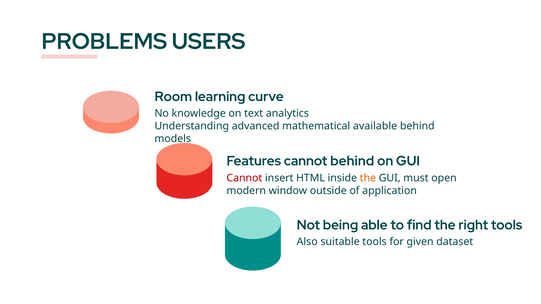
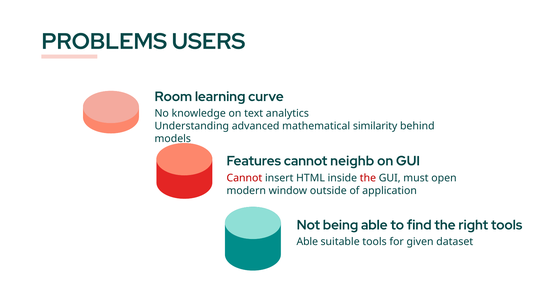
available: available -> similarity
cannot behind: behind -> neighb
the at (368, 178) colour: orange -> red
Also at (307, 242): Also -> Able
